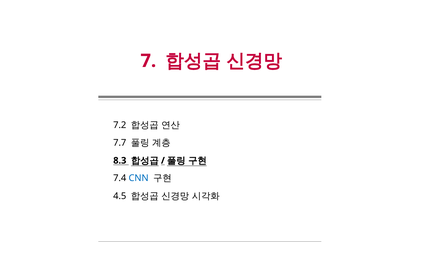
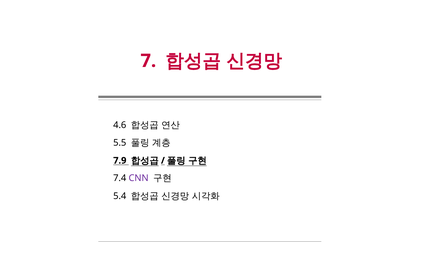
7.2: 7.2 -> 4.6
7.7: 7.7 -> 5.5
8.3: 8.3 -> 7.9
CNN colour: blue -> purple
4.5: 4.5 -> 5.4
